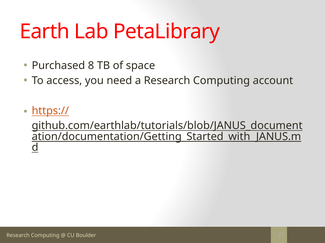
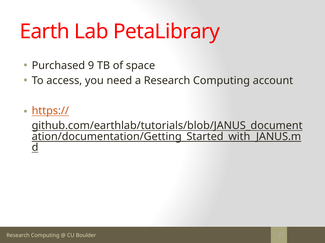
8: 8 -> 9
